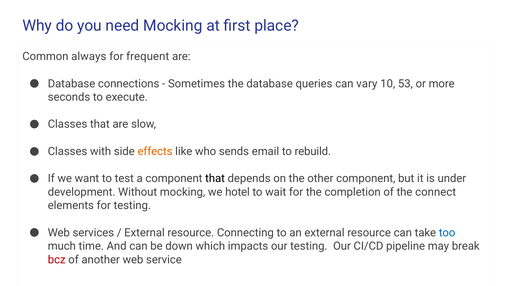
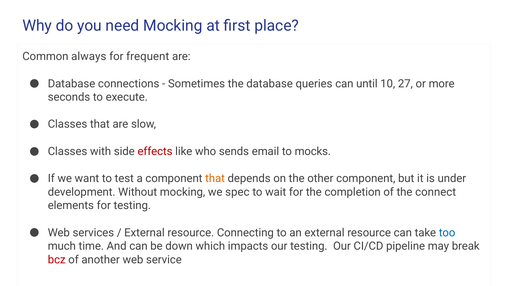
vary: vary -> until
53: 53 -> 27
effects colour: orange -> red
rebuild: rebuild -> mocks
that at (215, 178) colour: black -> orange
hotel: hotel -> spec
